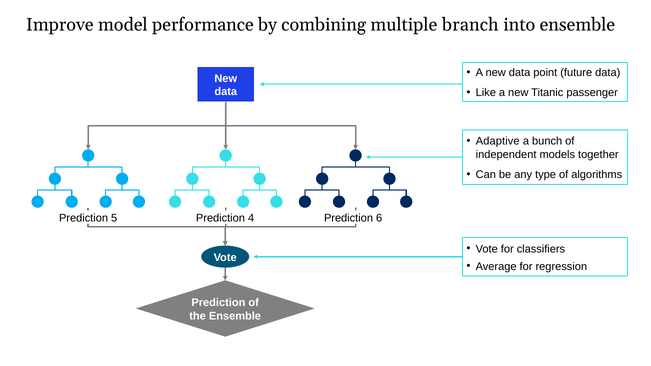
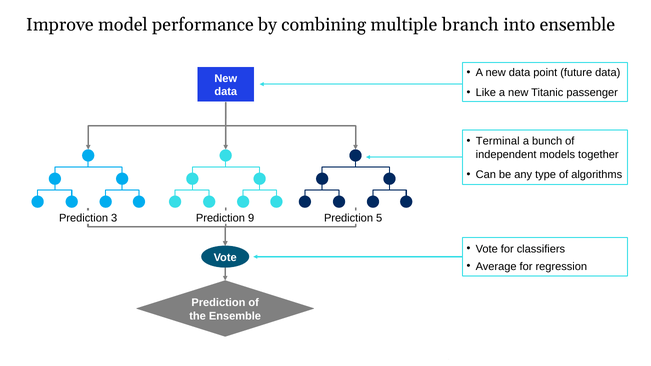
Adaptive: Adaptive -> Terminal
5: 5 -> 3
4: 4 -> 9
6: 6 -> 5
